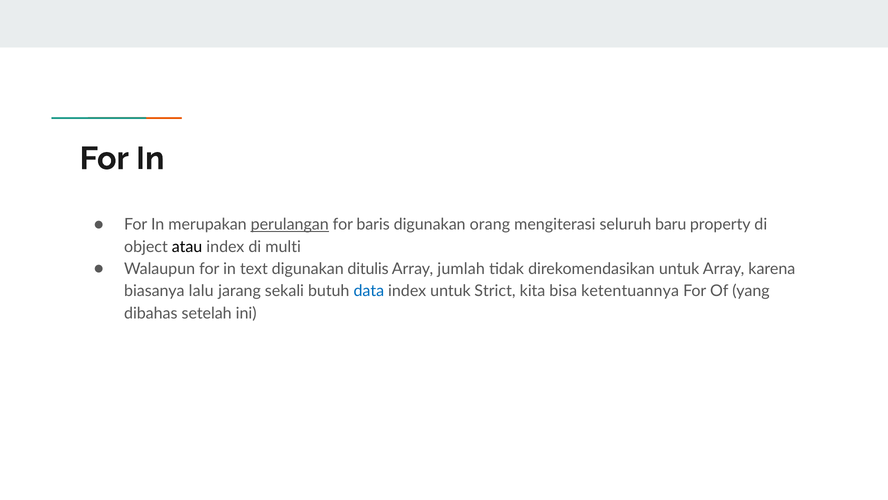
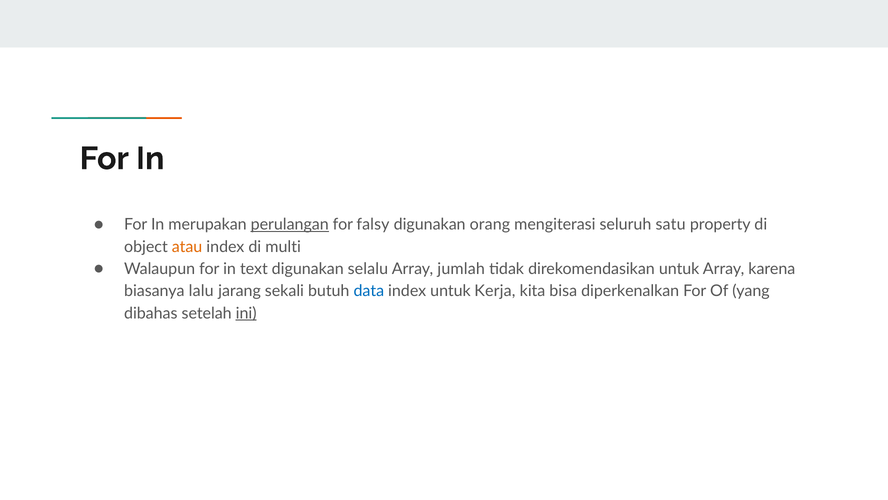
baris: baris -> falsy
baru: baru -> satu
atau colour: black -> orange
ditulis: ditulis -> selalu
Strict: Strict -> Kerja
ketentuannya: ketentuannya -> diperkenalkan
ini underline: none -> present
